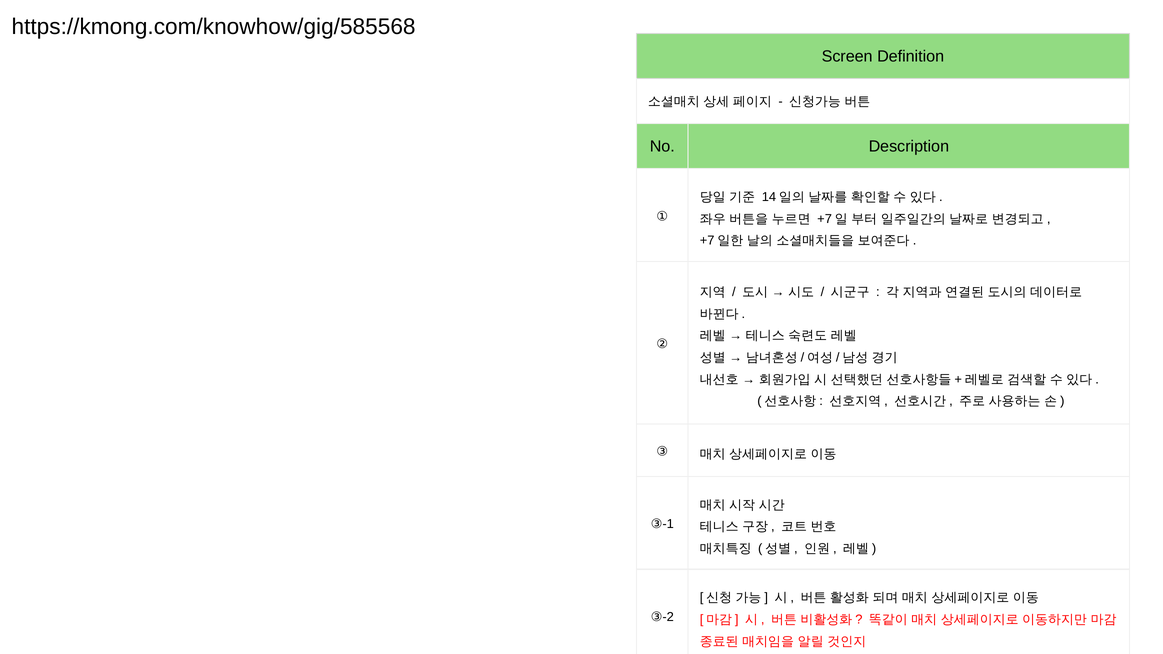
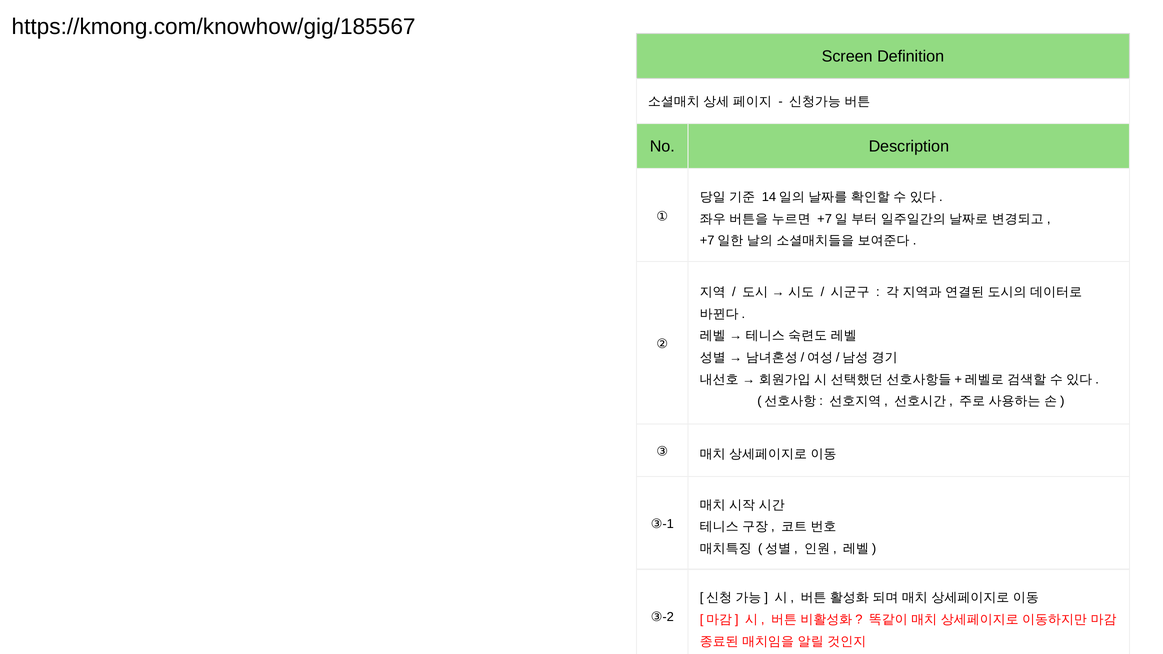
https://kmong.com/knowhow/gig/585568: https://kmong.com/knowhow/gig/585568 -> https://kmong.com/knowhow/gig/185567
